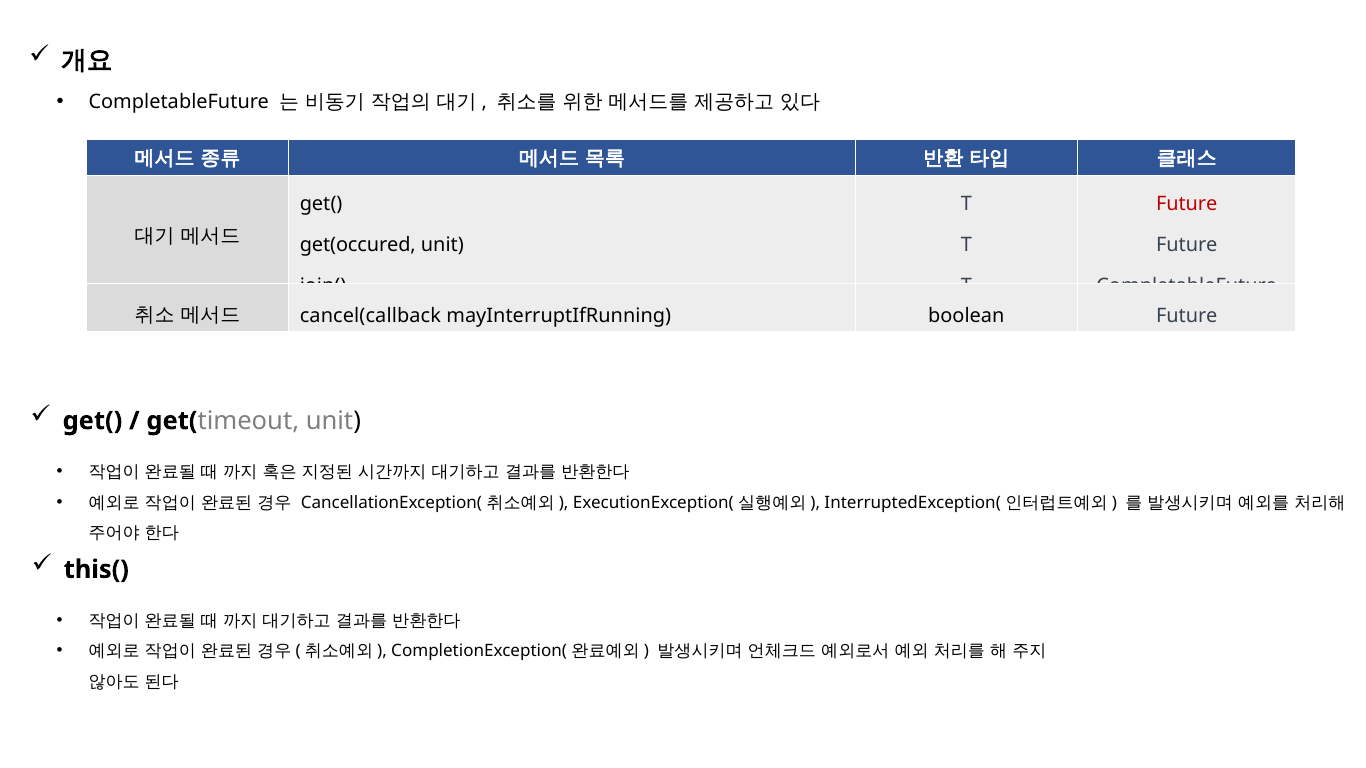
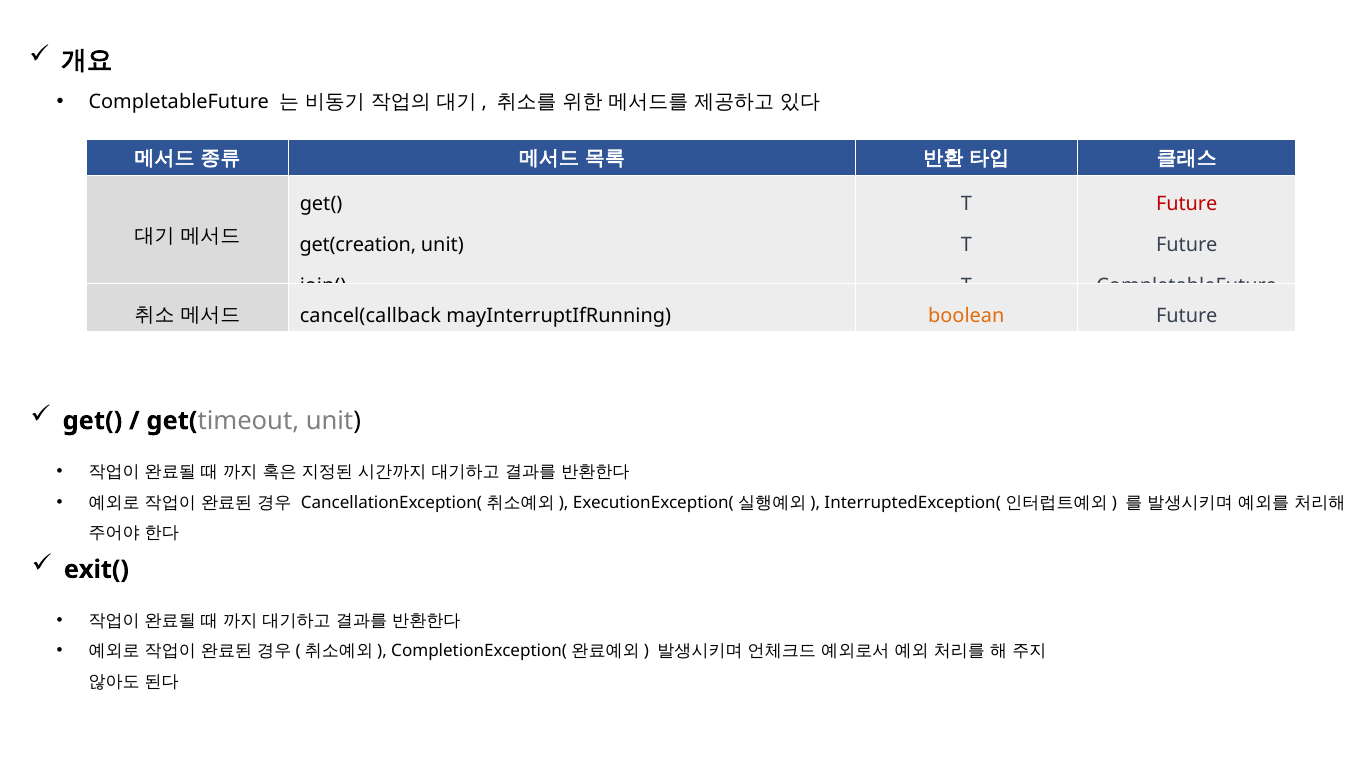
get(occured: get(occured -> get(creation
boolean colour: black -> orange
this(: this( -> exit(
